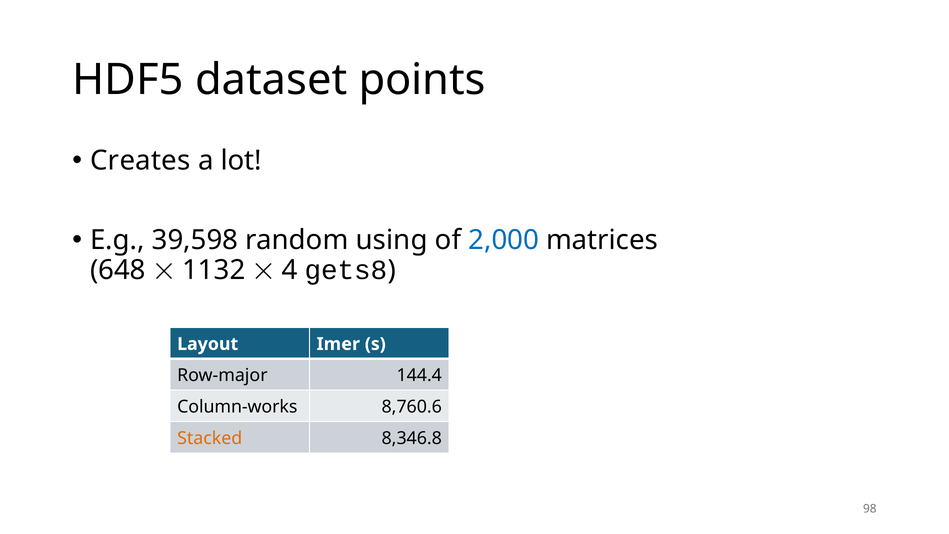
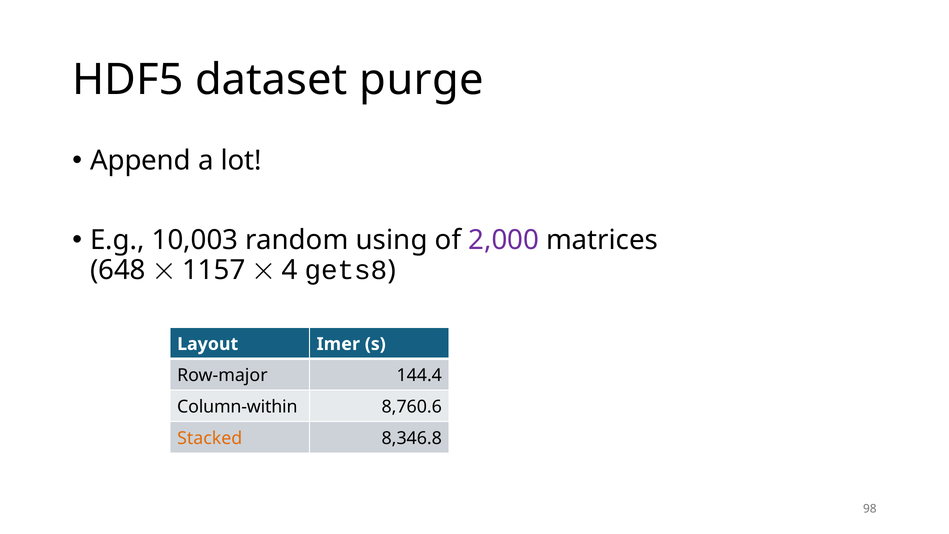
points: points -> purge
Creates: Creates -> Append
39,598: 39,598 -> 10,003
2,000 colour: blue -> purple
1132: 1132 -> 1157
Column-works: Column-works -> Column-within
